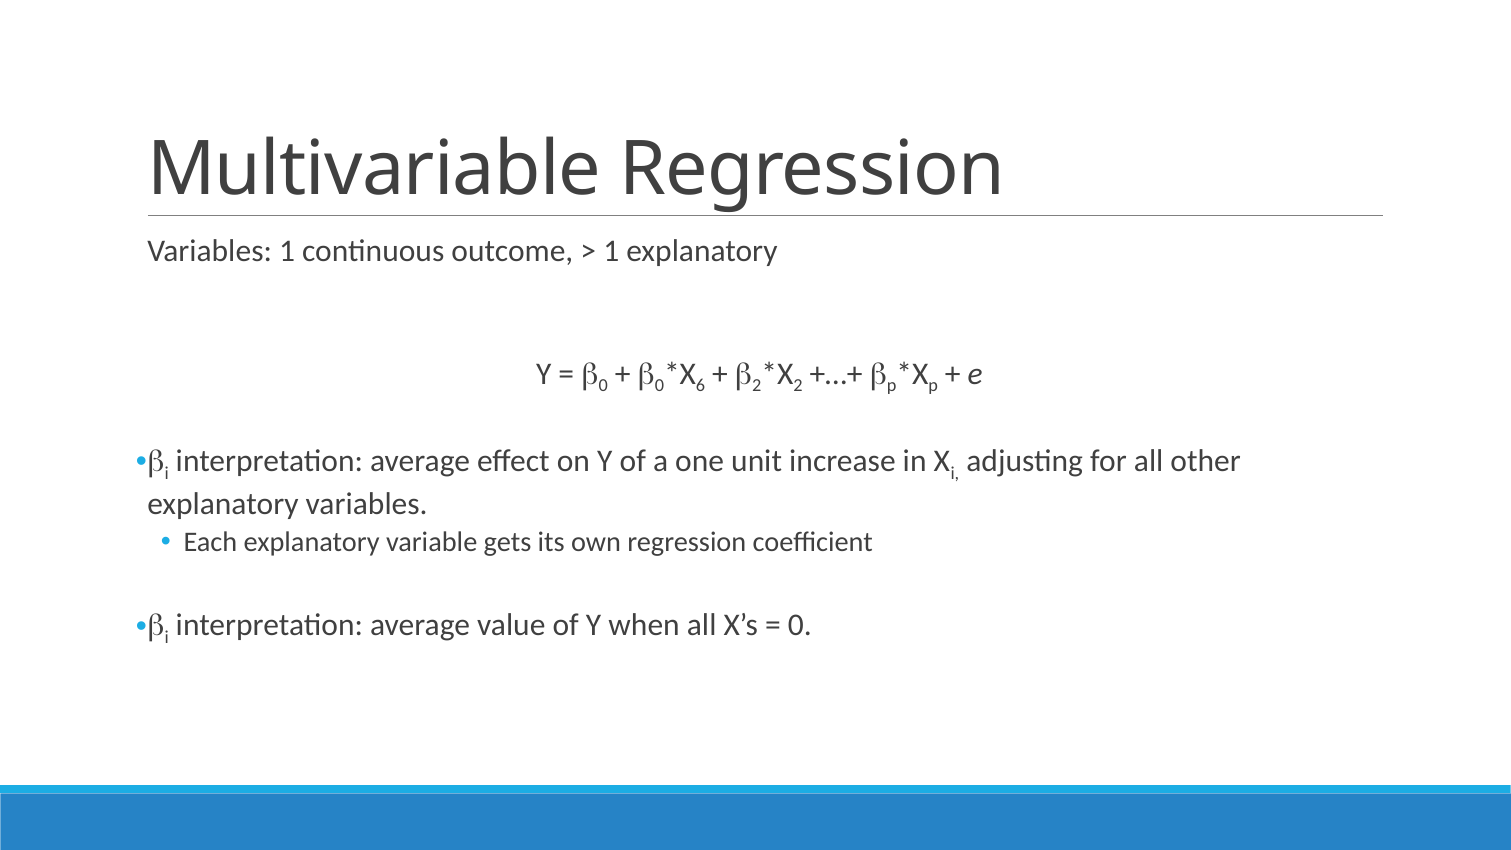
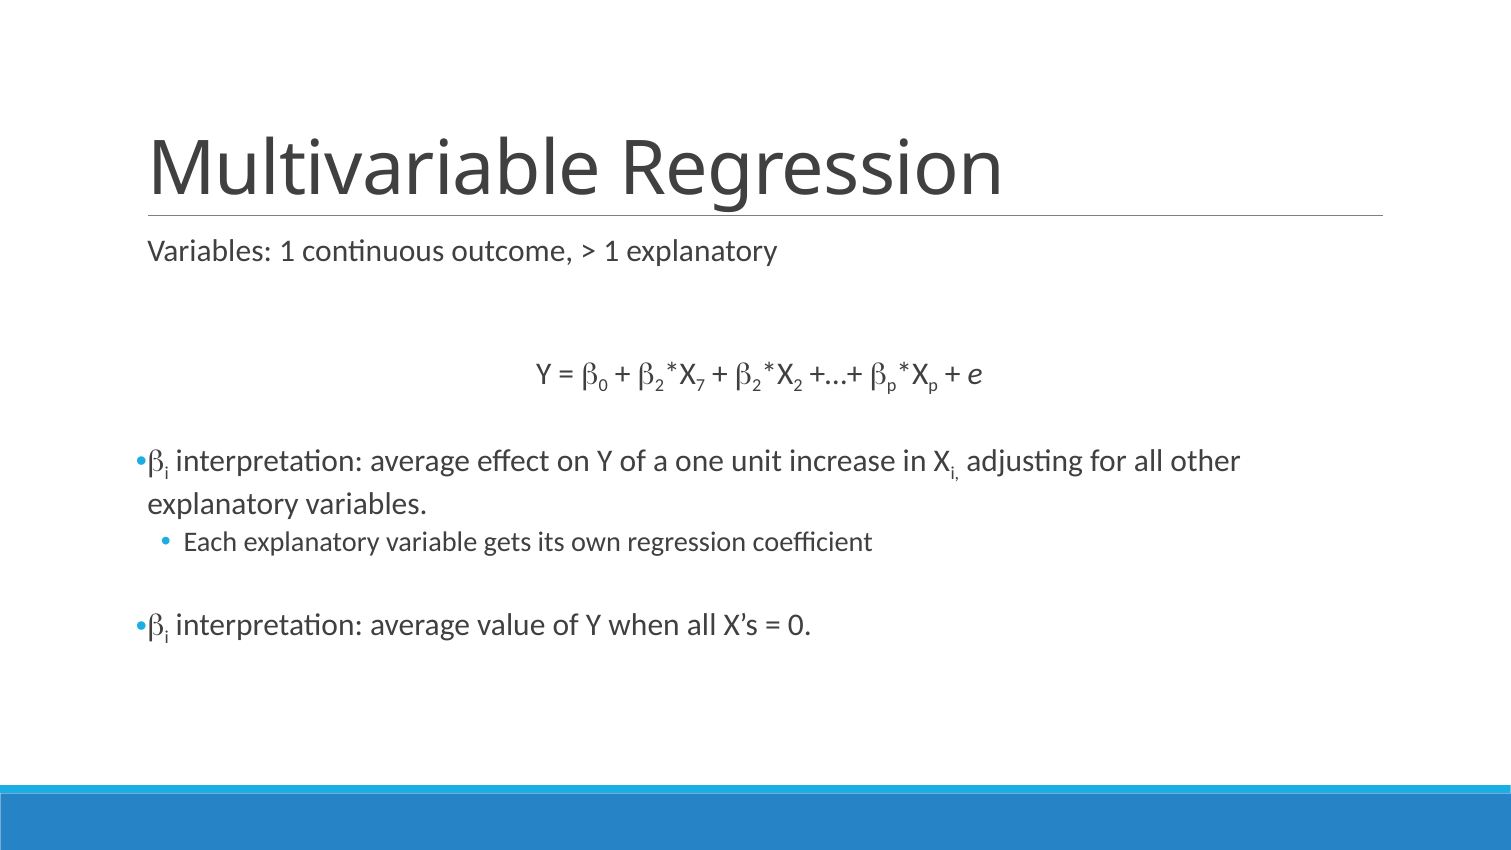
0 at (659, 386): 0 -> 2
6: 6 -> 7
